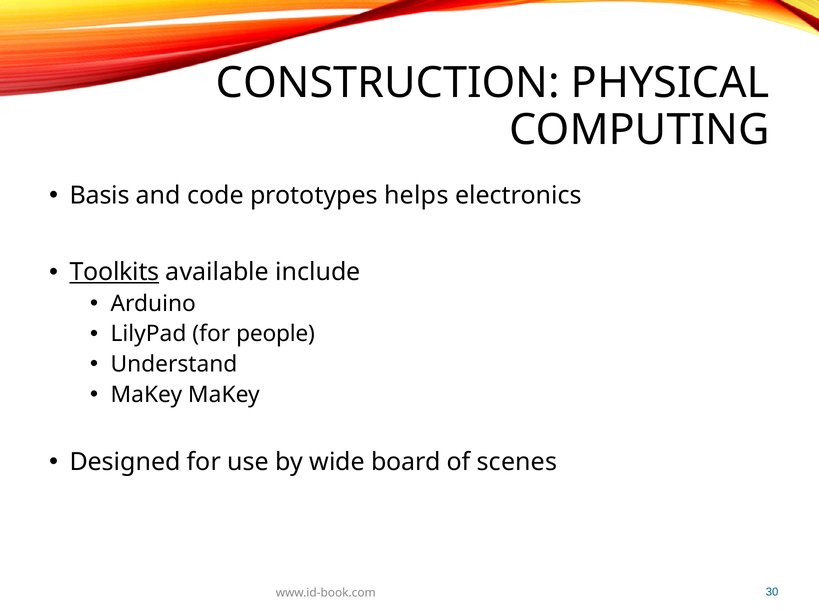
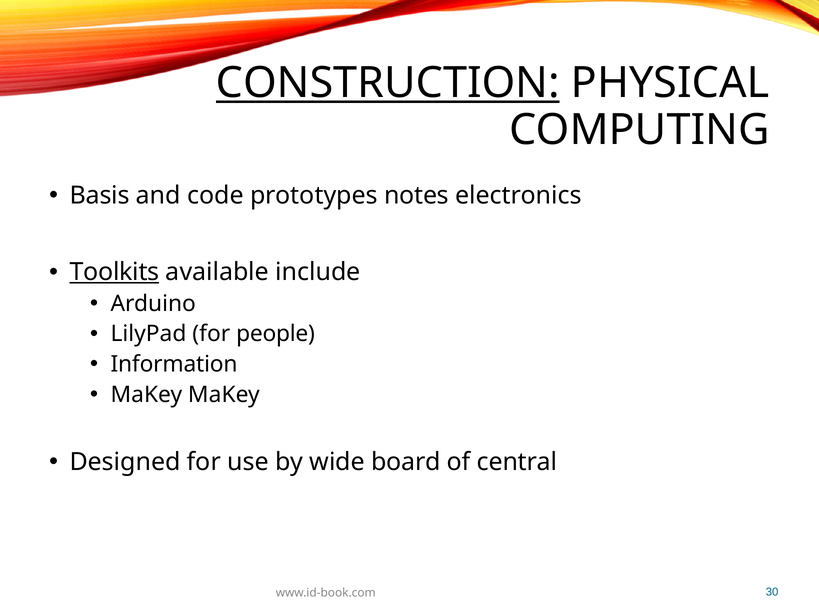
CONSTRUCTION underline: none -> present
helps: helps -> notes
Understand: Understand -> Information
scenes: scenes -> central
